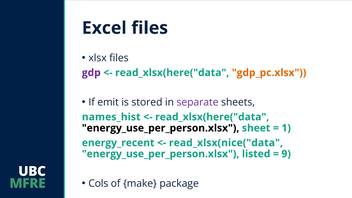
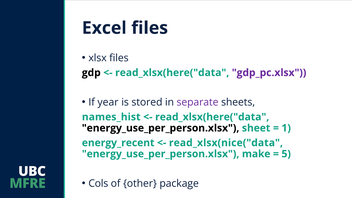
gdp colour: purple -> black
gdp_pc.xlsx colour: orange -> purple
emit: emit -> year
listed: listed -> make
9: 9 -> 5
make: make -> other
